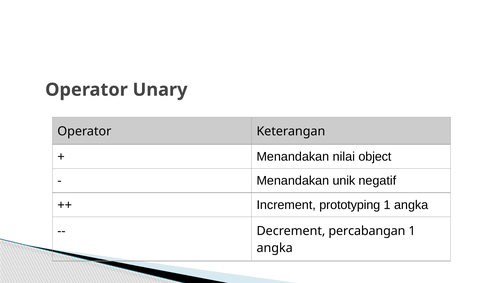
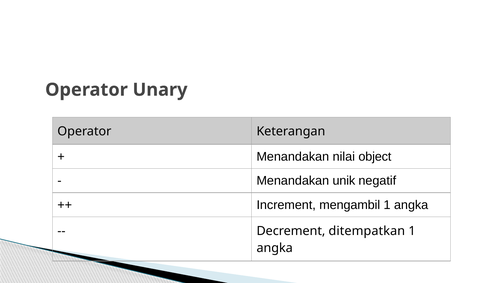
prototyping: prototyping -> mengambil
percabangan: percabangan -> ditempatkan
